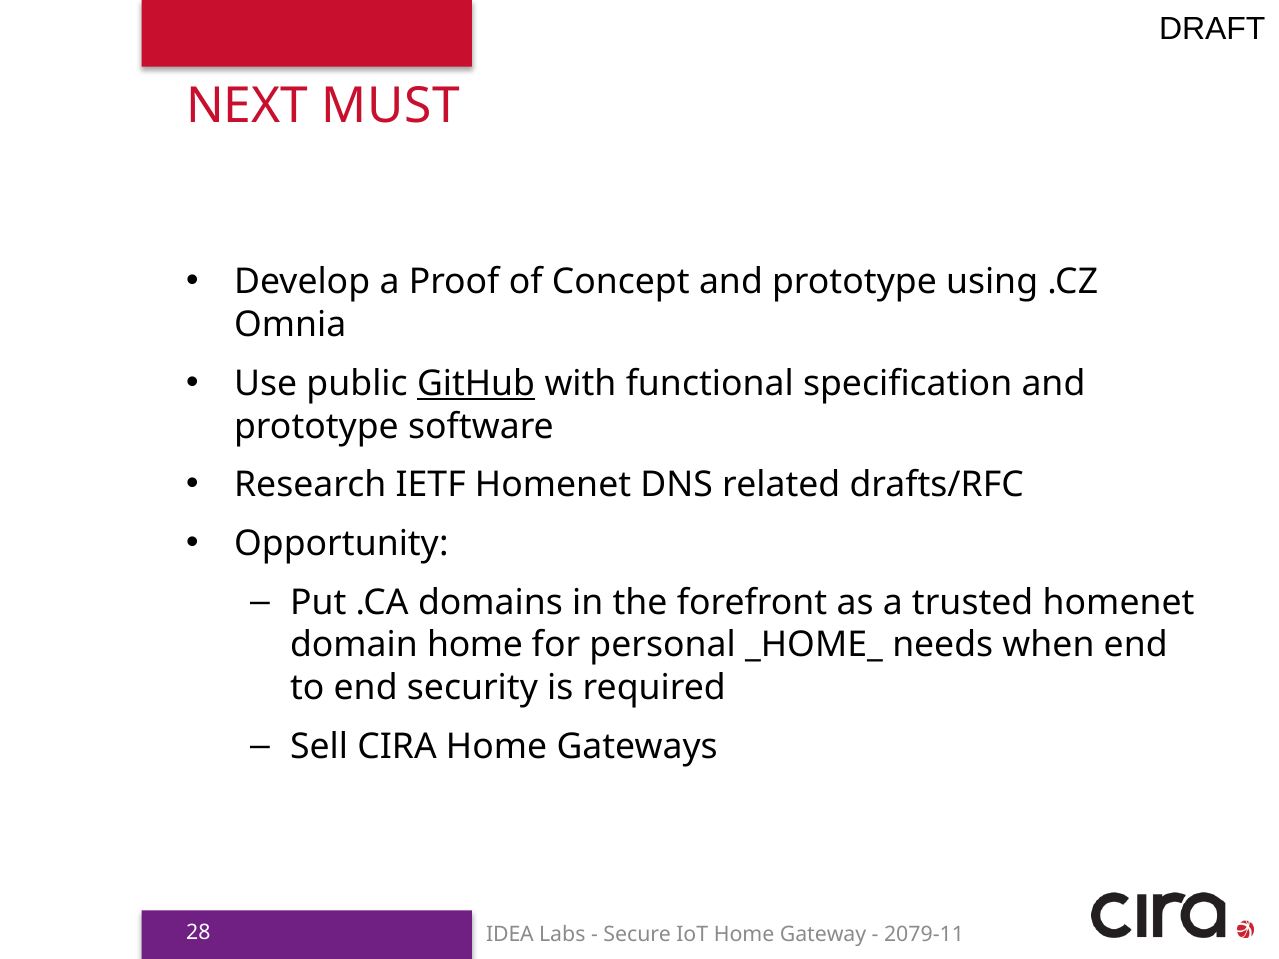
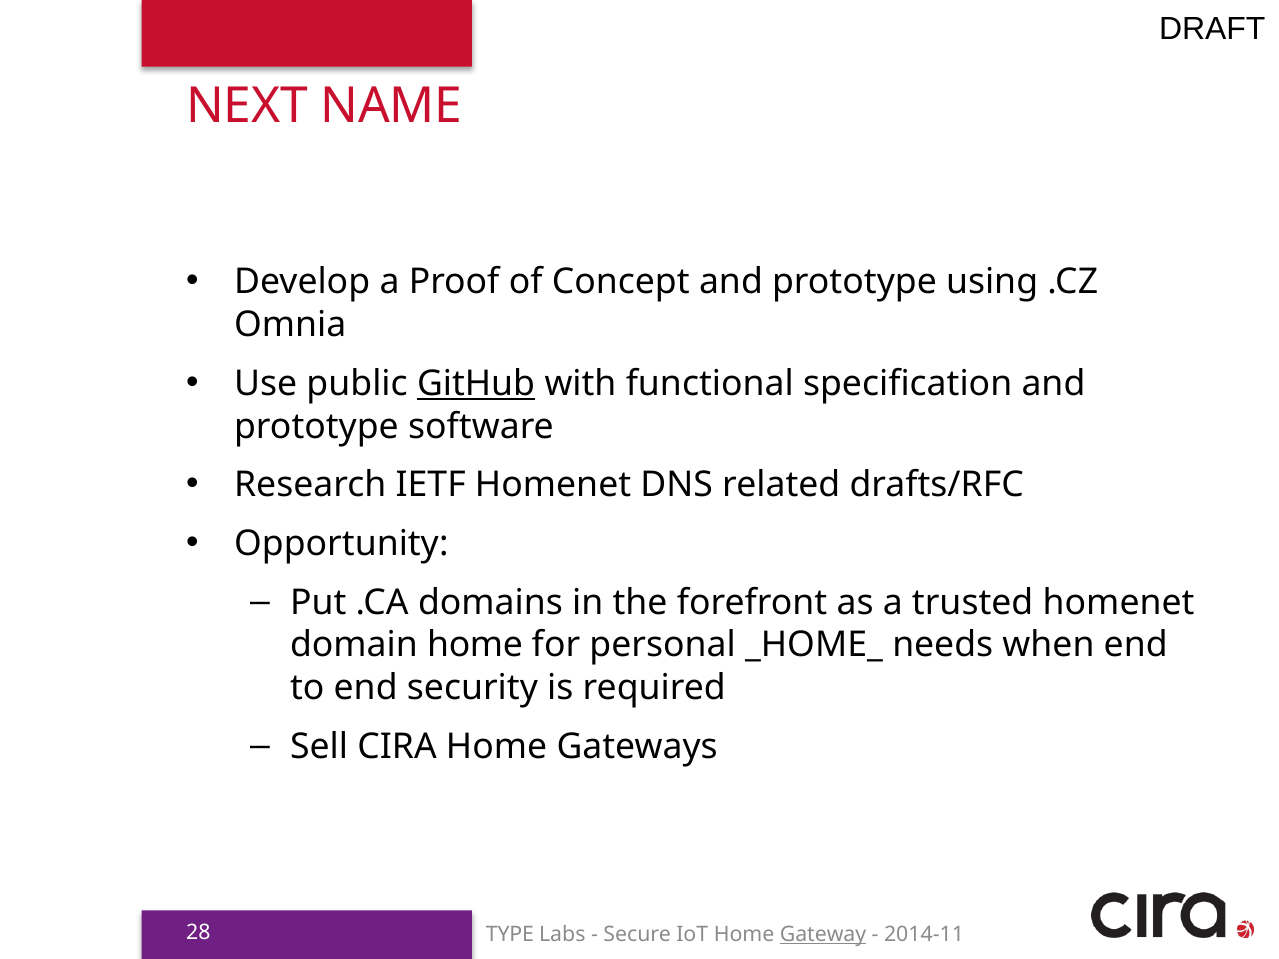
MUST: MUST -> NAME
IDEA: IDEA -> TYPE
Gateway underline: none -> present
2079-11: 2079-11 -> 2014-11
